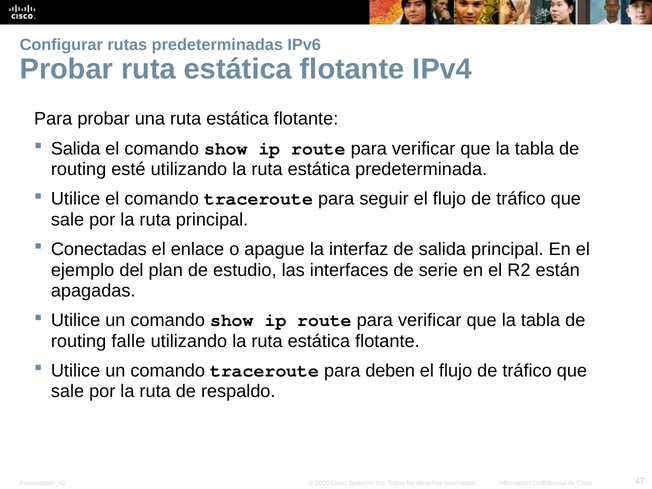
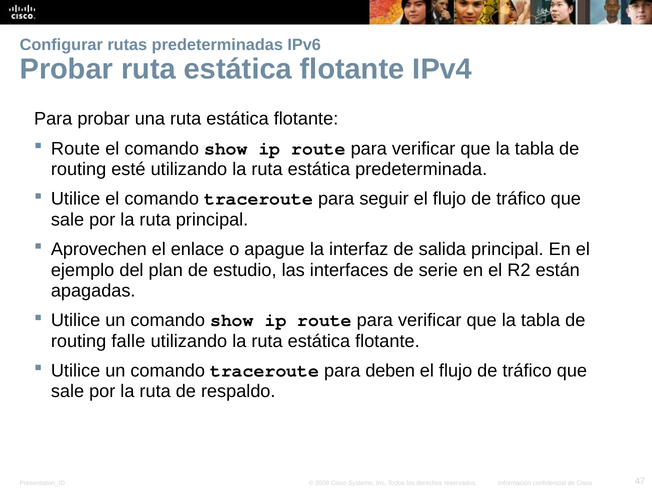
Salida at (76, 149): Salida -> Route
Conectadas: Conectadas -> Aprovechen
